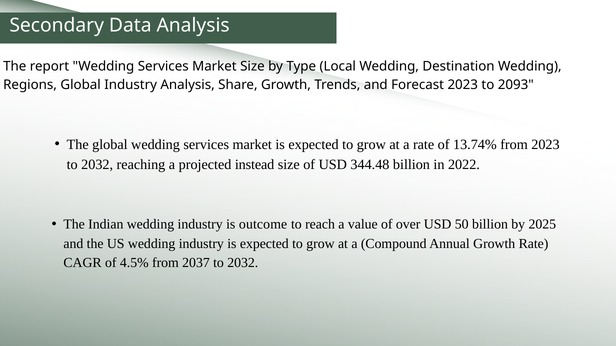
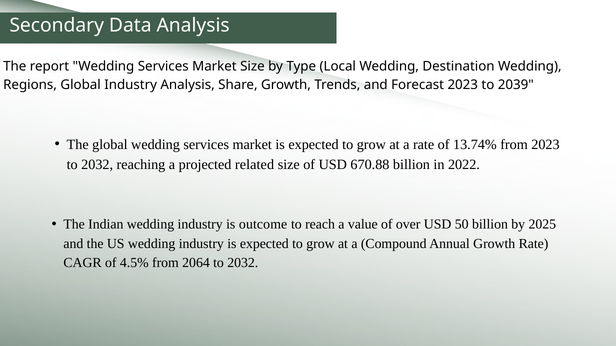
2093: 2093 -> 2039
instead: instead -> related
344.48: 344.48 -> 670.88
2037: 2037 -> 2064
